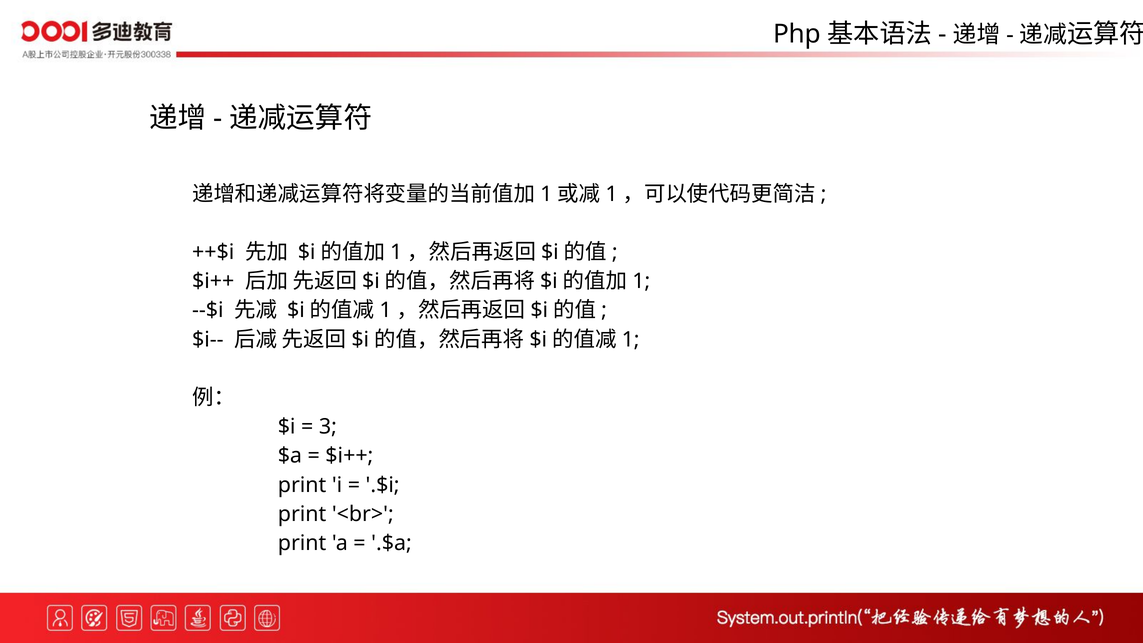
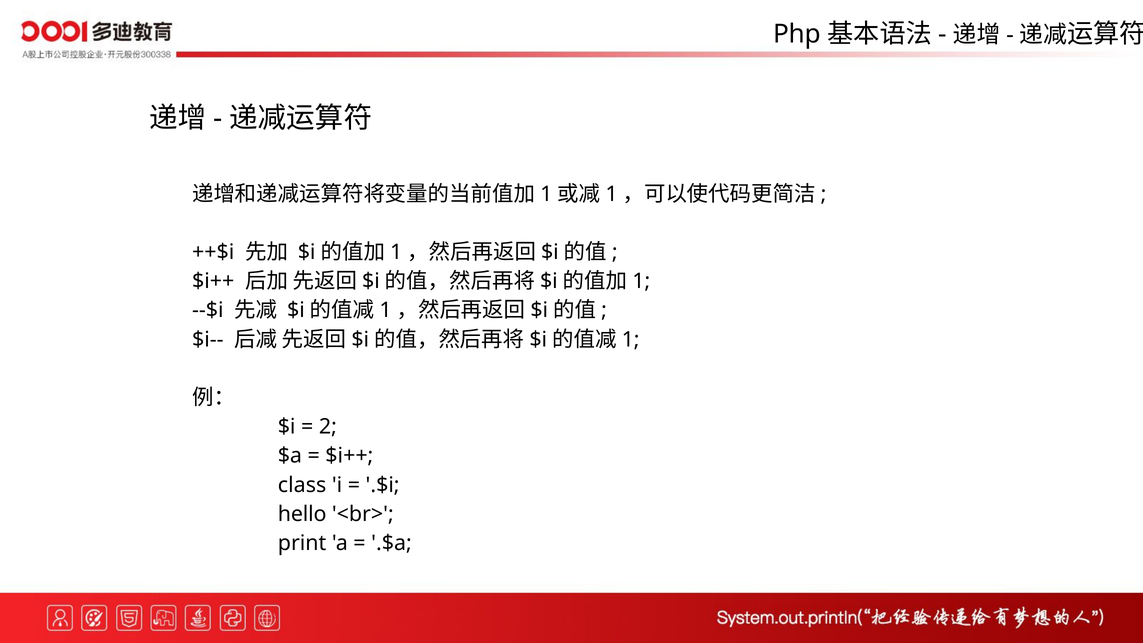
3: 3 -> 2
print at (302, 485): print -> class
print at (302, 514): print -> hello
